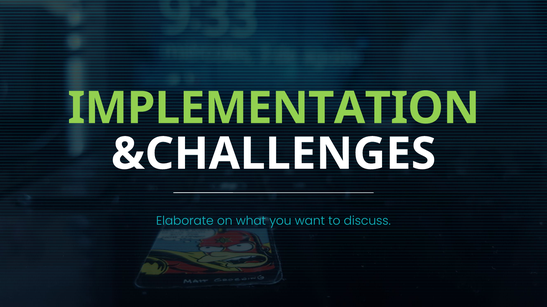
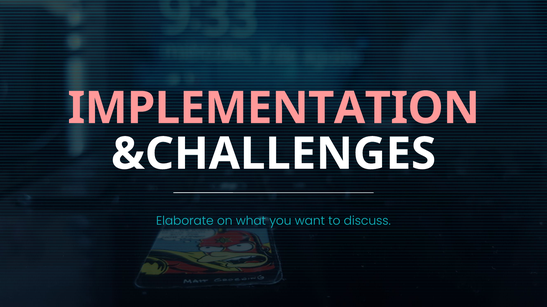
IMPLEMENTATION colour: light green -> pink
